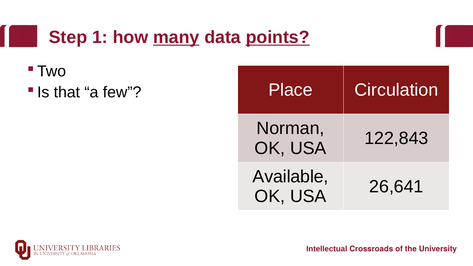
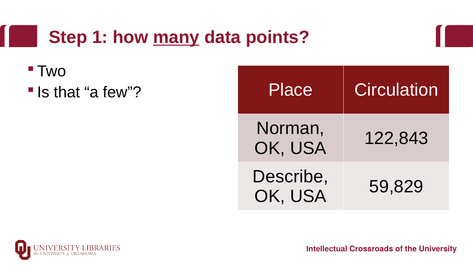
points underline: present -> none
Available: Available -> Describe
26,641: 26,641 -> 59,829
